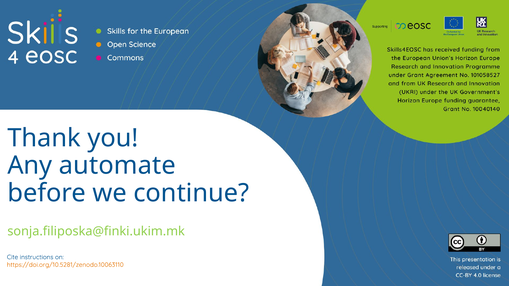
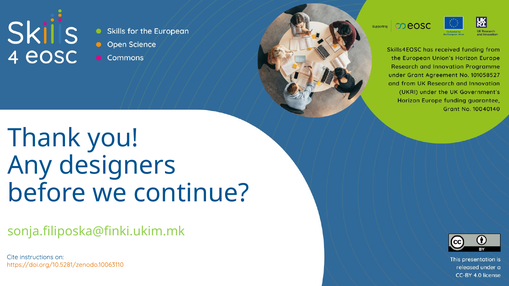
automate: automate -> designers
